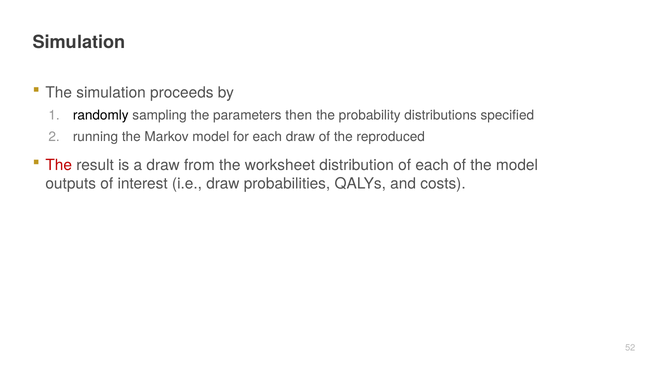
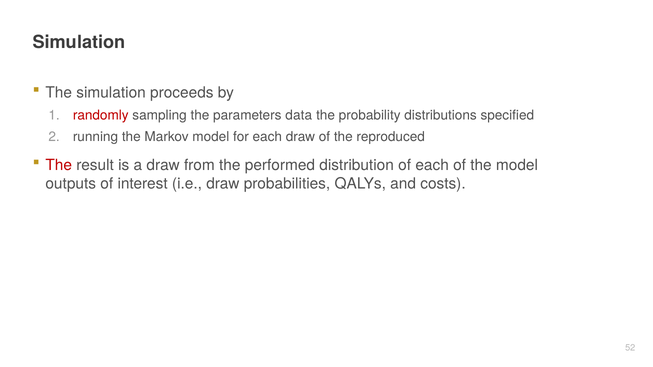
randomly colour: black -> red
then: then -> data
worksheet: worksheet -> performed
